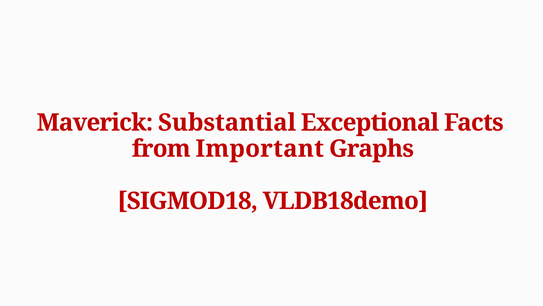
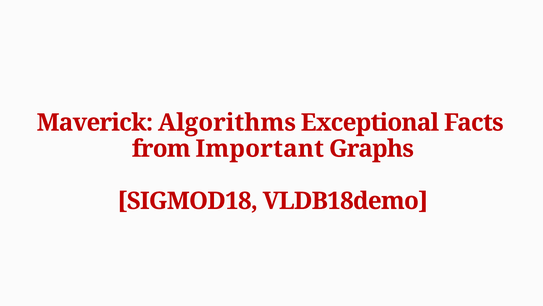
Substantial: Substantial -> Algorithms
